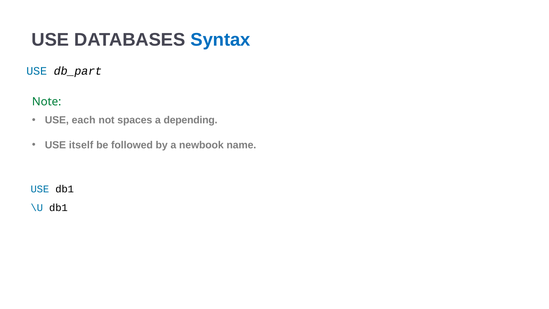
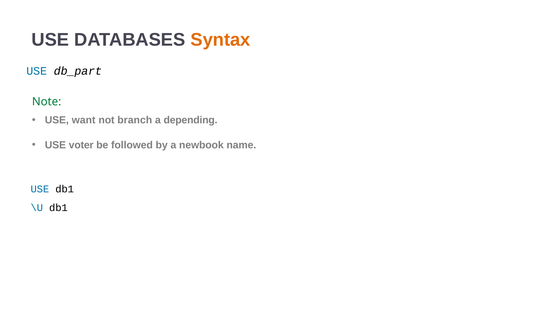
Syntax colour: blue -> orange
each: each -> want
spaces: spaces -> branch
itself: itself -> voter
